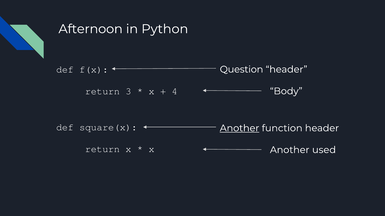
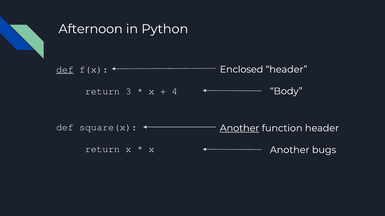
def at (65, 70) underline: none -> present
Question: Question -> Enclosed
used: used -> bugs
